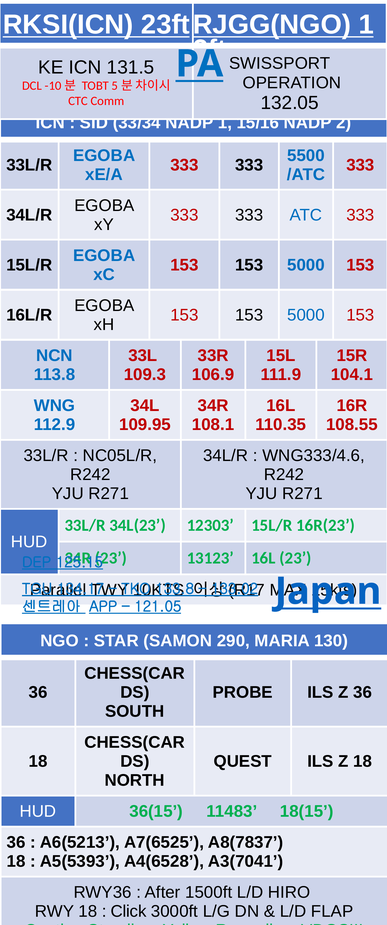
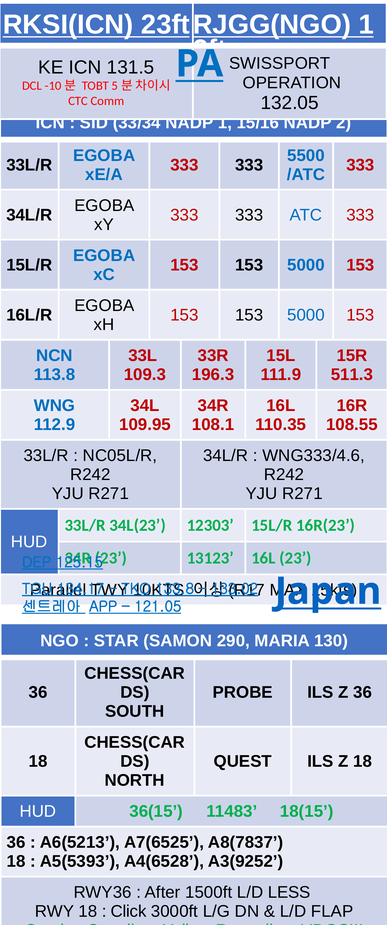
106.9: 106.9 -> 196.3
104.1: 104.1 -> 511.3
A3(7041: A3(7041 -> A3(9252
HIRO: HIRO -> LESS
